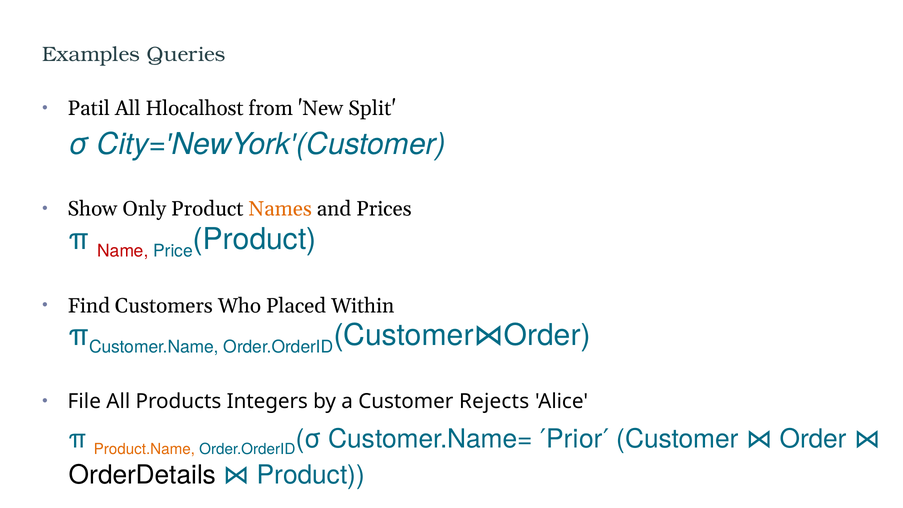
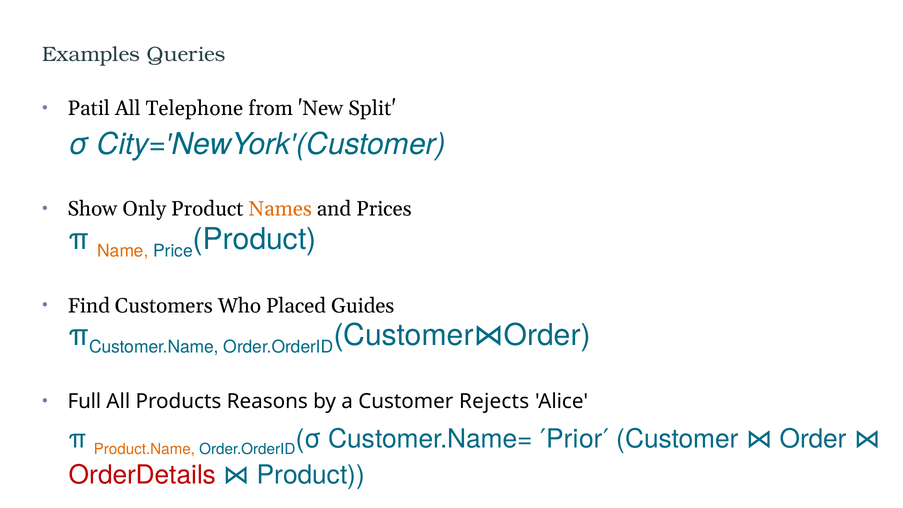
Hlocalhost: Hlocalhost -> Telephone
Name colour: red -> orange
Within: Within -> Guides
File: File -> Full
Integers: Integers -> Reasons
OrderDetails colour: black -> red
